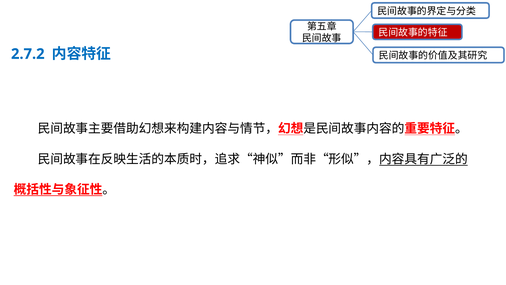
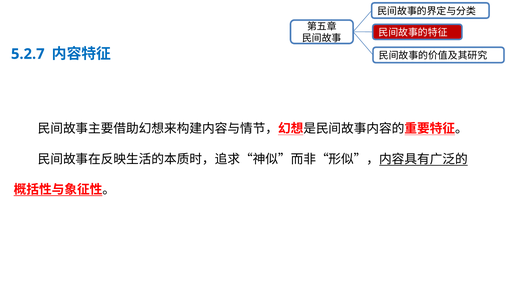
2.7.2: 2.7.2 -> 5.2.7
